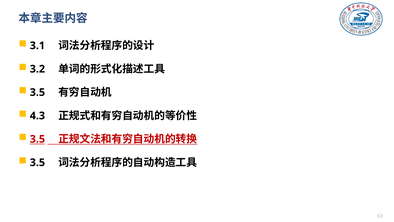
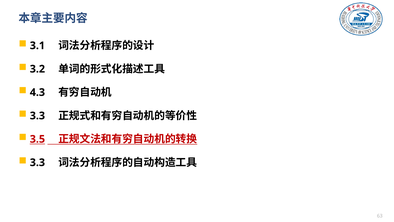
3.5 at (37, 92): 3.5 -> 4.3
4.3 at (37, 116): 4.3 -> 3.3
3.5 at (37, 162): 3.5 -> 3.3
